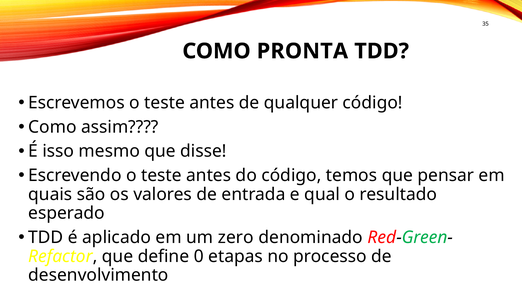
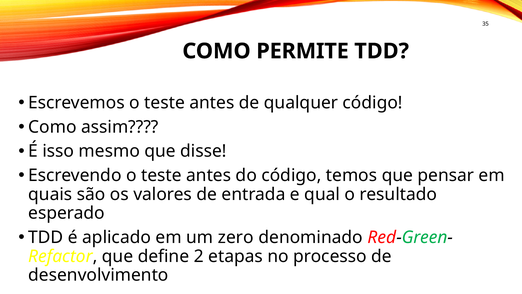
PRONTA: PRONTA -> PERMITE
0: 0 -> 2
